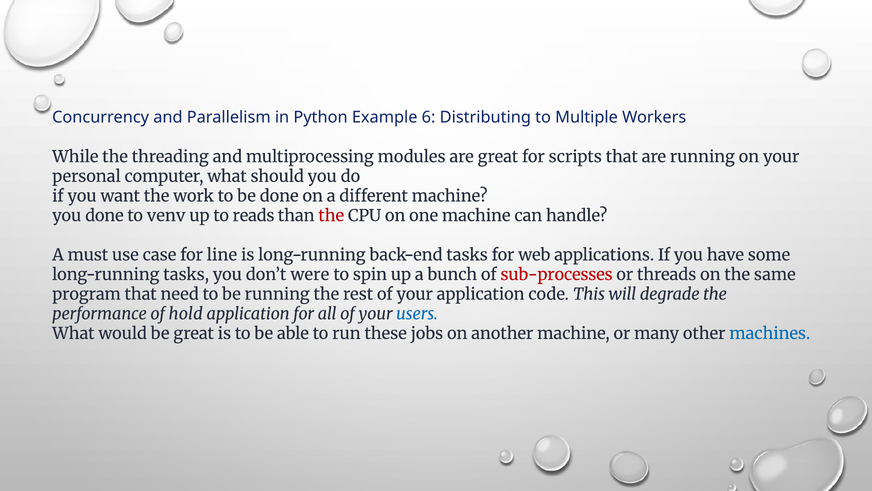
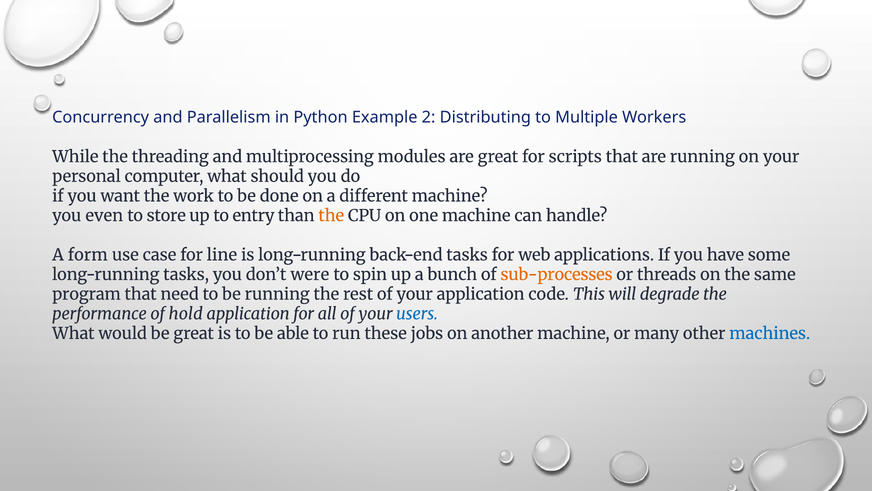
6: 6 -> 2
you done: done -> even
venv: venv -> store
reads: reads -> entry
the at (331, 216) colour: red -> orange
must: must -> form
sub-processes colour: red -> orange
